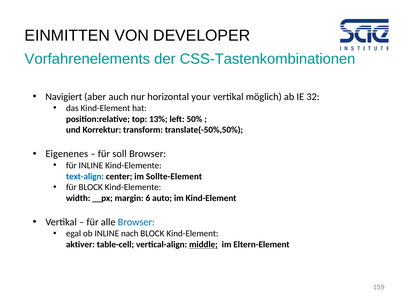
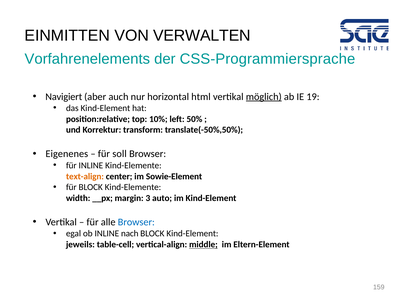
DEVELOPER: DEVELOPER -> VERWALTEN
CSS-Tastenkombinationen: CSS-Tastenkombinationen -> CSS-Programmiersprache
your: your -> html
möglich underline: none -> present
32: 32 -> 19
13%: 13% -> 10%
text-align colour: blue -> orange
Sollte-Element: Sollte-Element -> Sowie-Element
6: 6 -> 3
aktiver: aktiver -> jeweils
